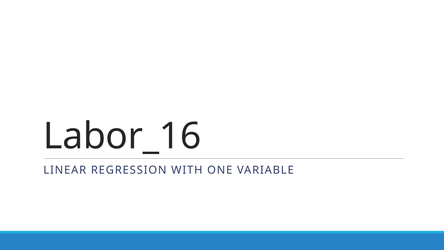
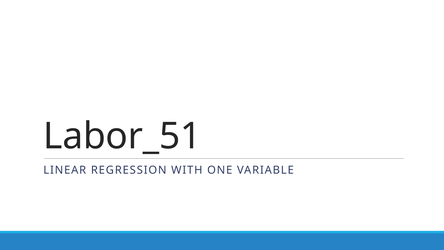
Labor_16: Labor_16 -> Labor_51
